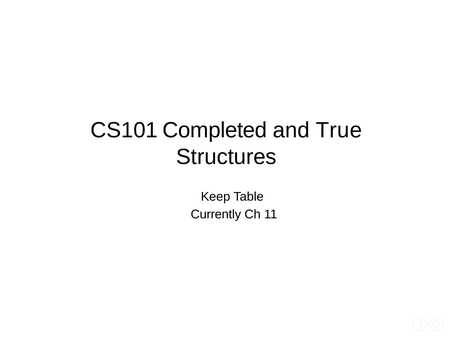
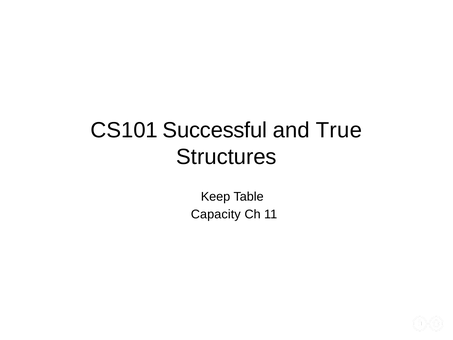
Completed: Completed -> Successful
Currently: Currently -> Capacity
